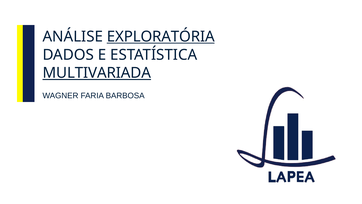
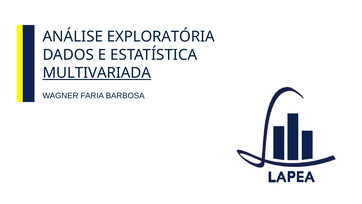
EXPLORATÓRIA underline: present -> none
